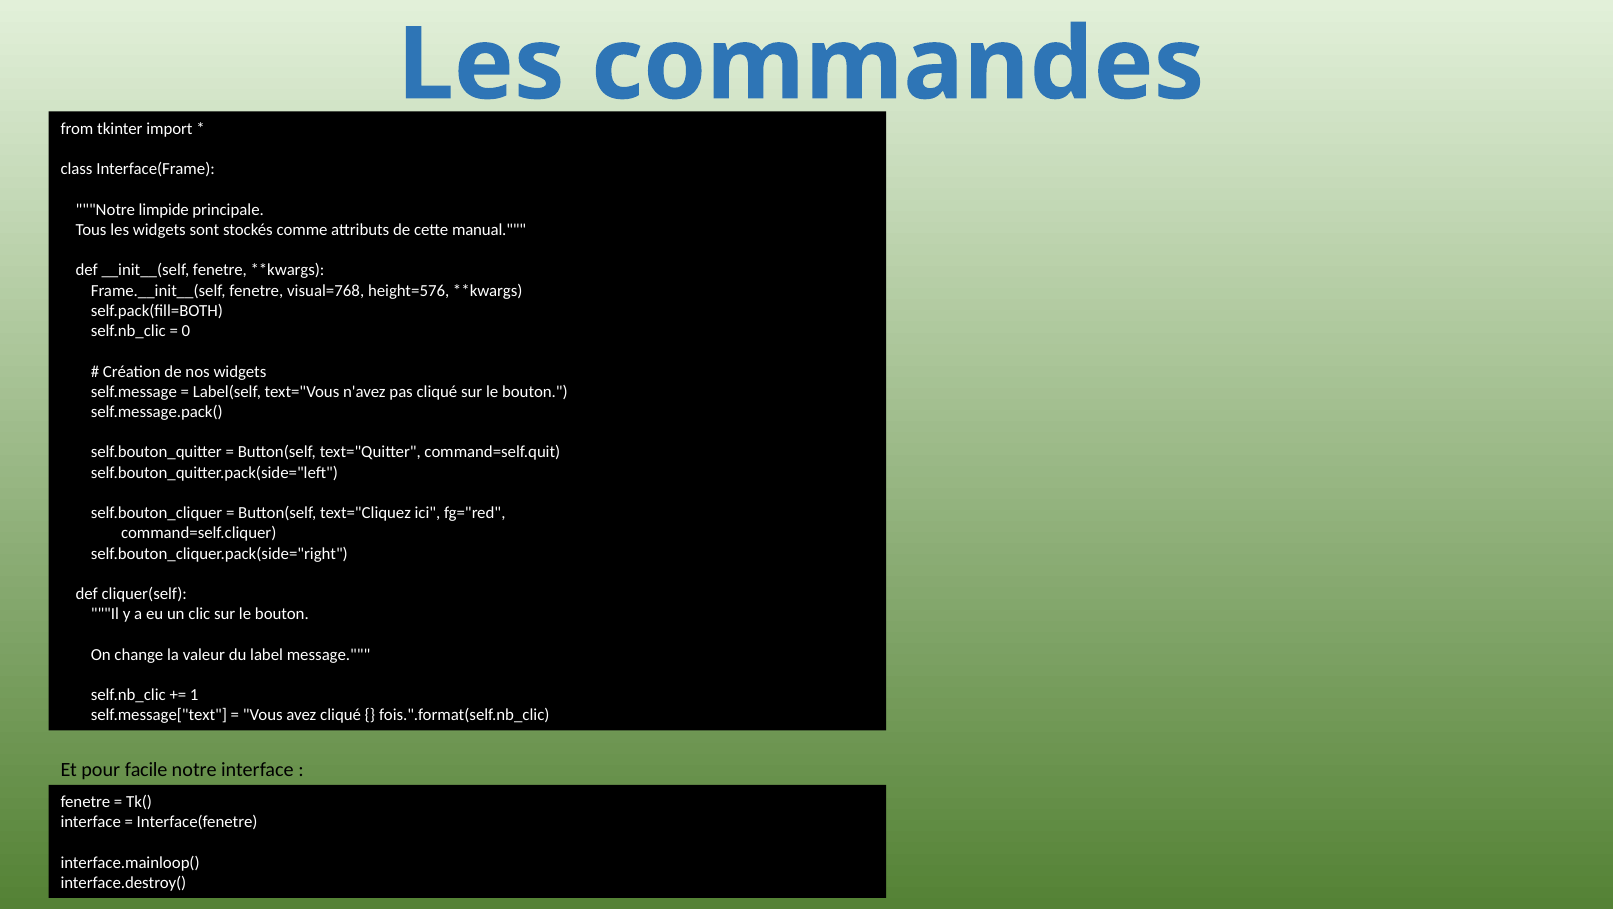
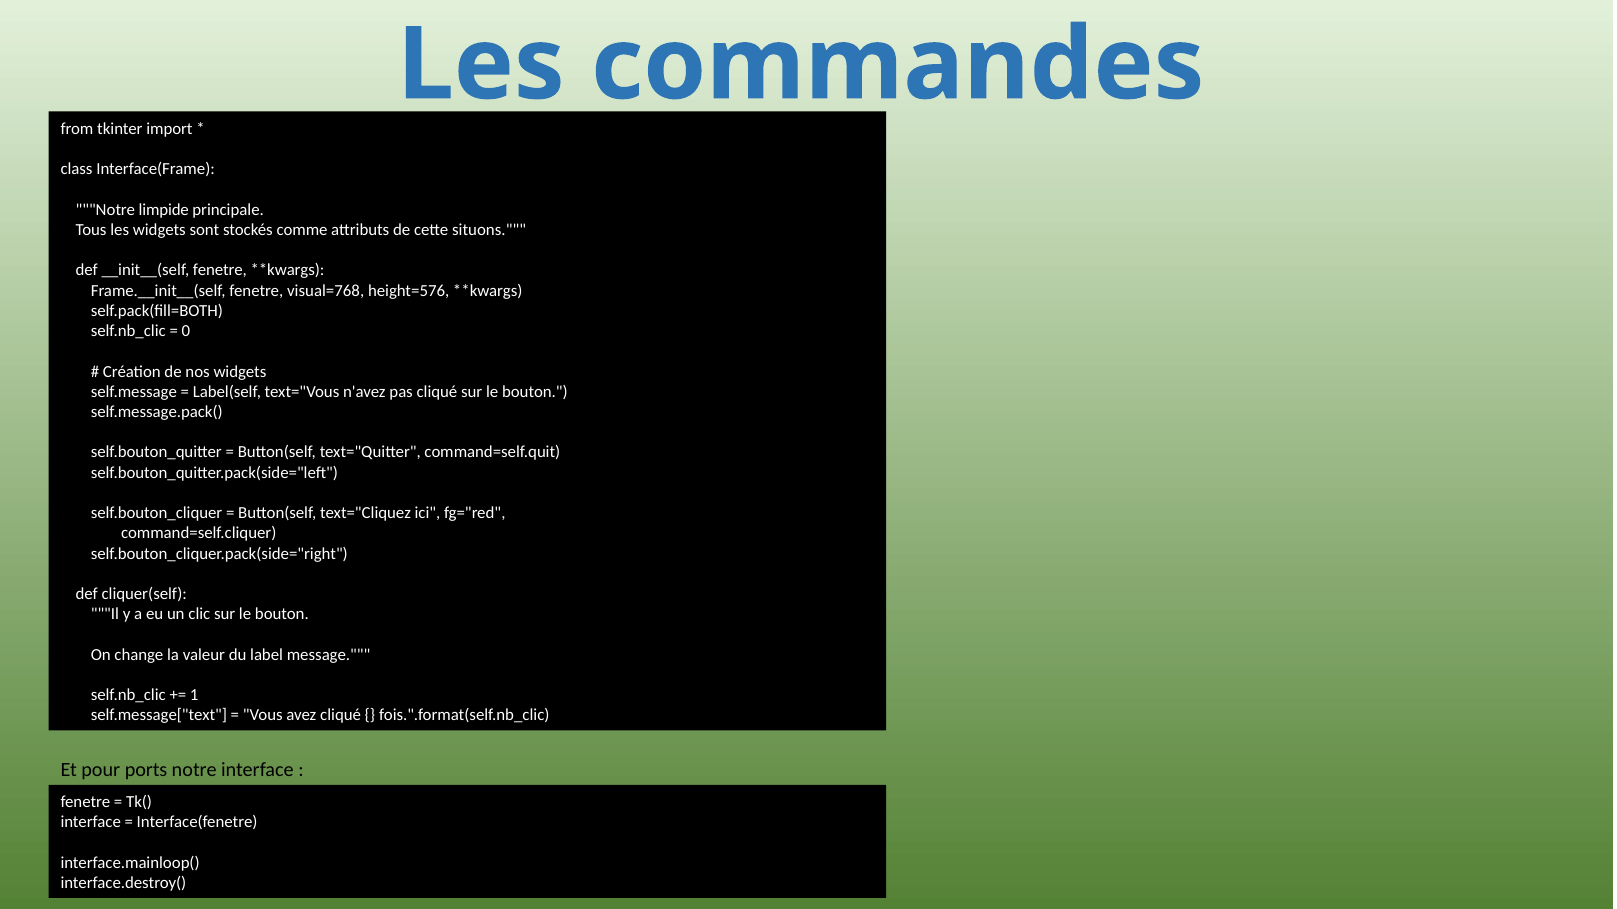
manual: manual -> situons
facile: facile -> ports
